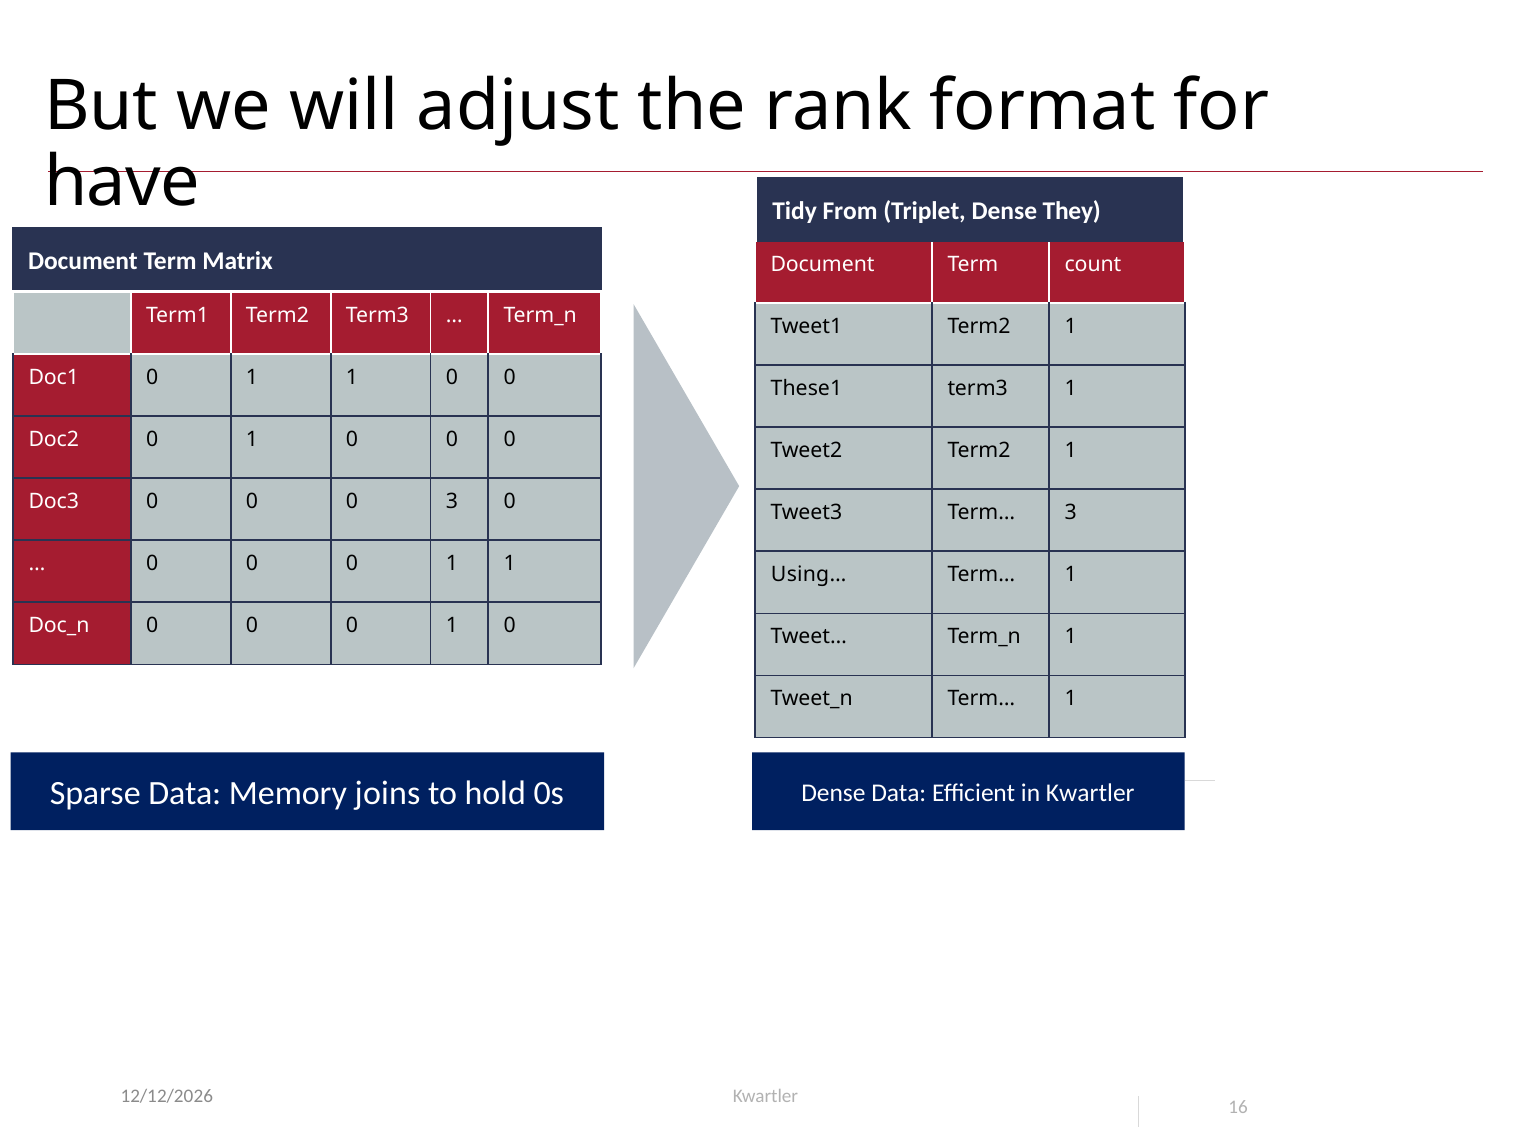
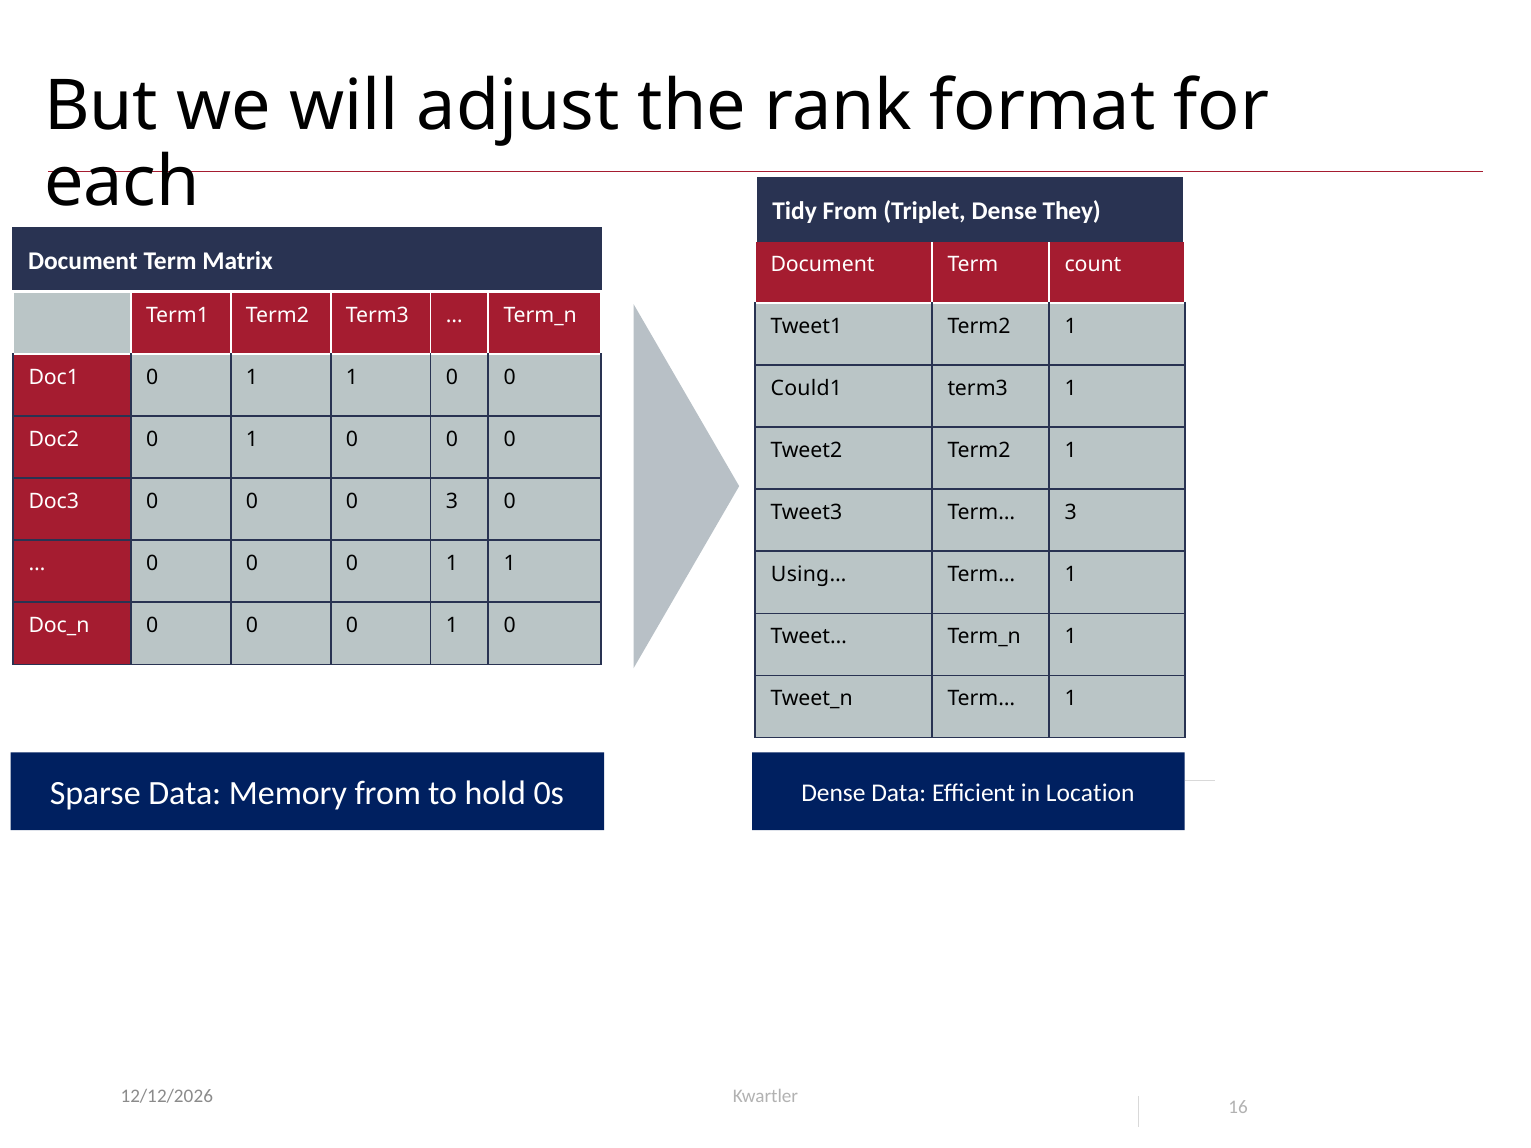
have: have -> each
These1: These1 -> Could1
Memory joins: joins -> from
in Kwartler: Kwartler -> Location
